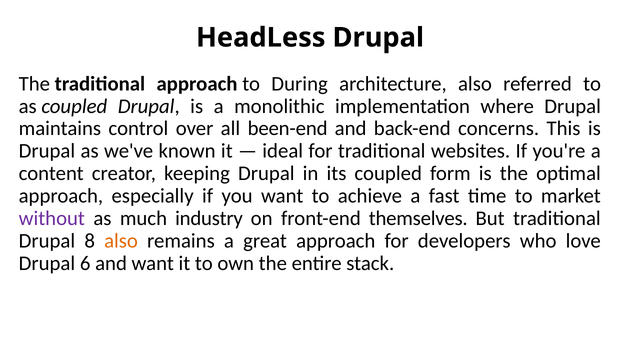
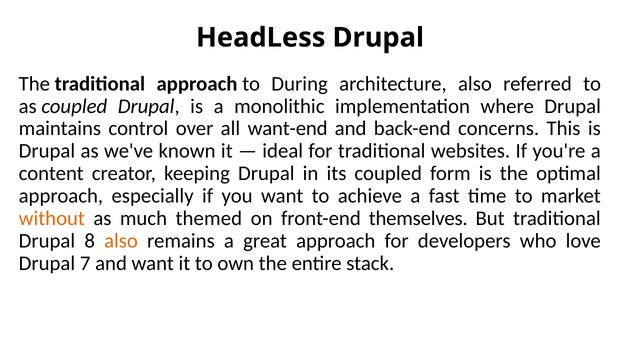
been-end: been-end -> want-end
without colour: purple -> orange
industry: industry -> themed
6: 6 -> 7
